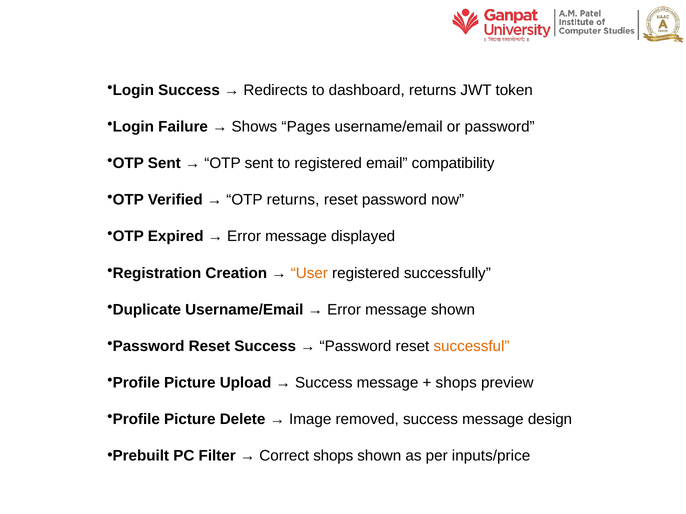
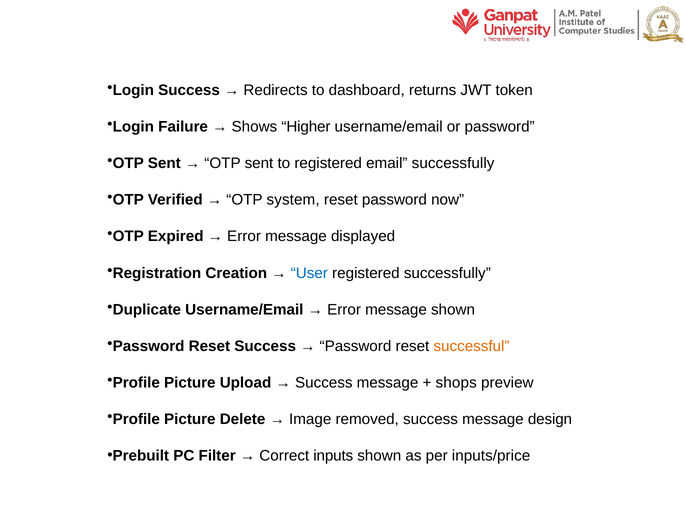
Pages: Pages -> Higher
email compatibility: compatibility -> successfully
OTP returns: returns -> system
User colour: orange -> blue
Correct shops: shops -> inputs
